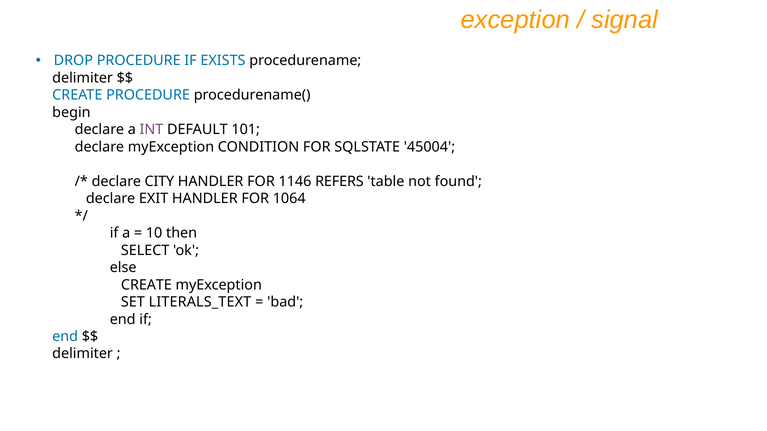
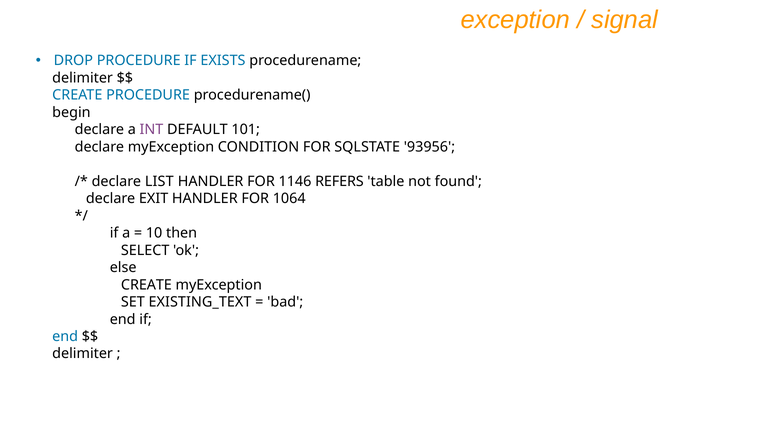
45004: 45004 -> 93956
CITY: CITY -> LIST
LITERALS_TEXT: LITERALS_TEXT -> EXISTING_TEXT
